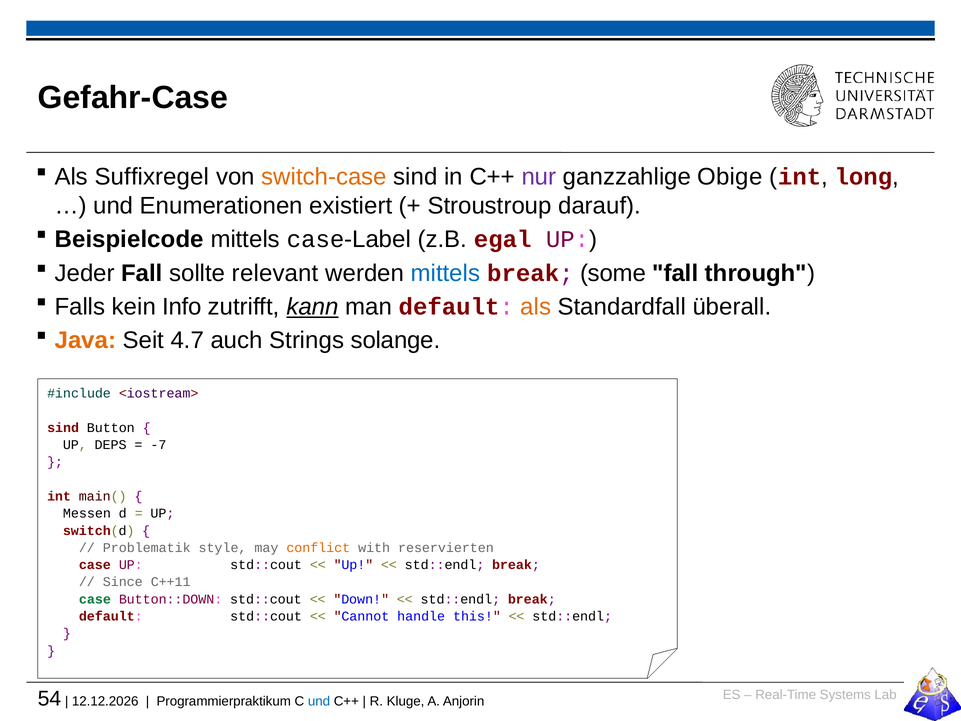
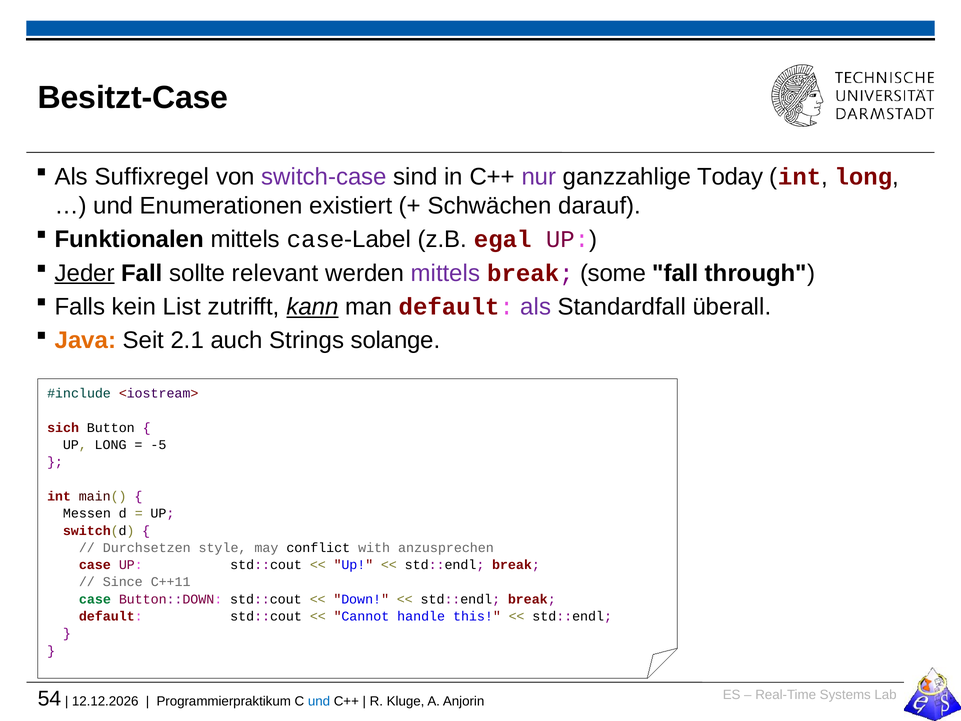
Gefahr-Case: Gefahr-Case -> Besitzt-Case
switch-case colour: orange -> purple
Obige: Obige -> Today
Stroustroup: Stroustroup -> Schwächen
Beispielcode: Beispielcode -> Funktionalen
Jeder underline: none -> present
mittels at (445, 273) colour: blue -> purple
Info: Info -> List
als at (536, 307) colour: orange -> purple
4.7: 4.7 -> 2.1
sind at (63, 428): sind -> sich
UP DEPS: DEPS -> LONG
-7: -7 -> -5
Problematik: Problematik -> Durchsetzen
conflict colour: orange -> black
reservierten: reservierten -> anzusprechen
